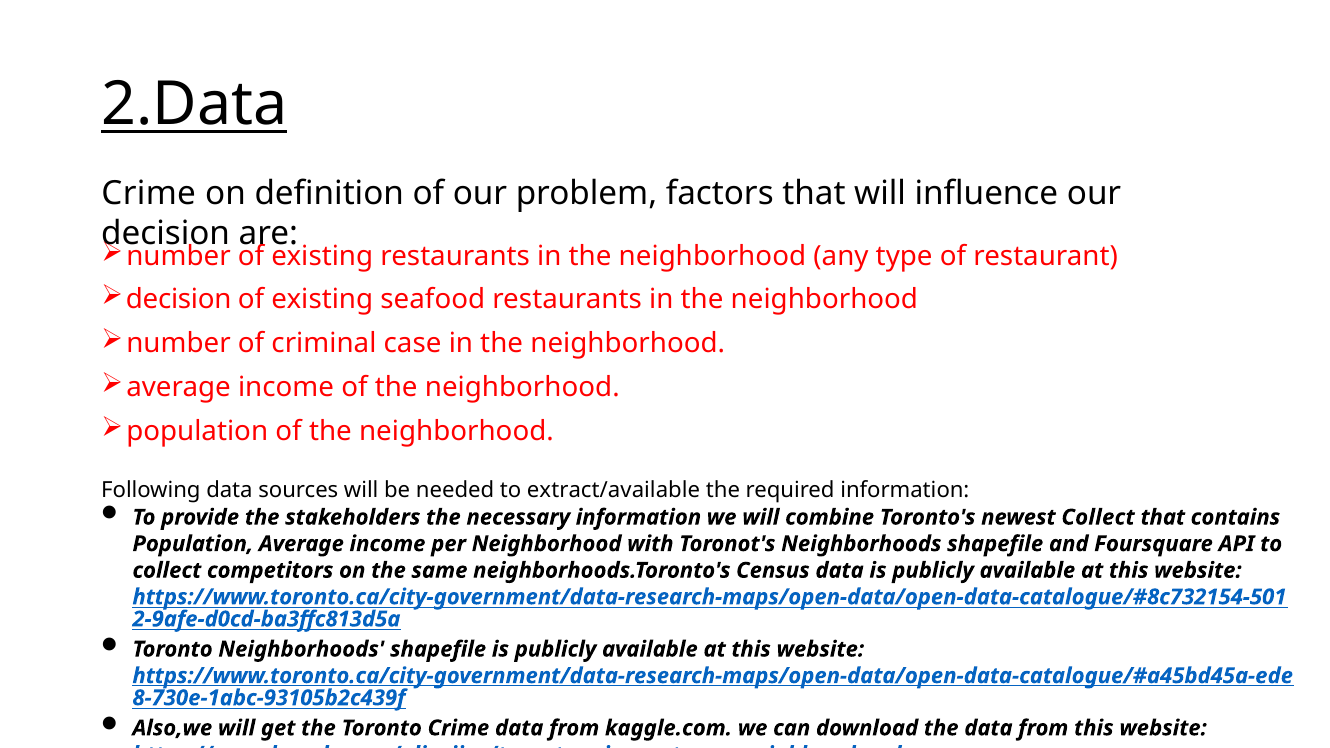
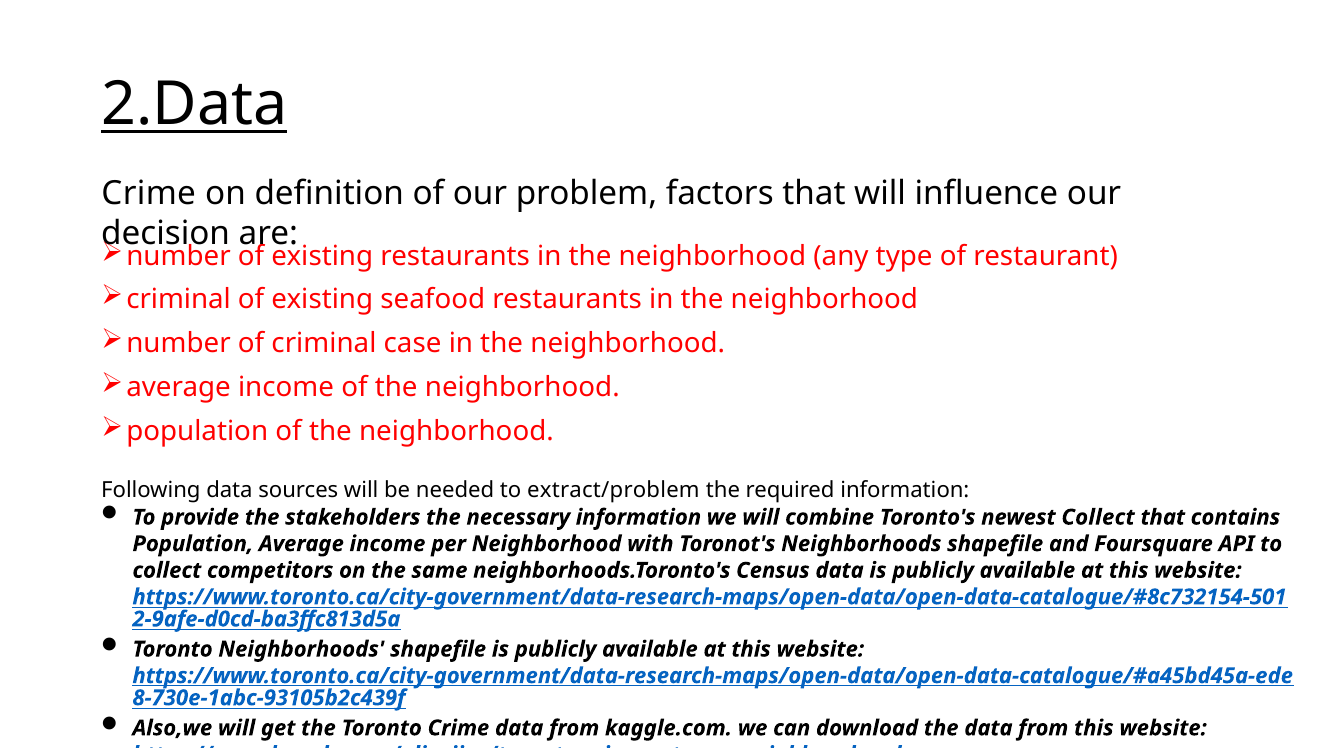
decision at (179, 300): decision -> criminal
extract/available: extract/available -> extract/problem
